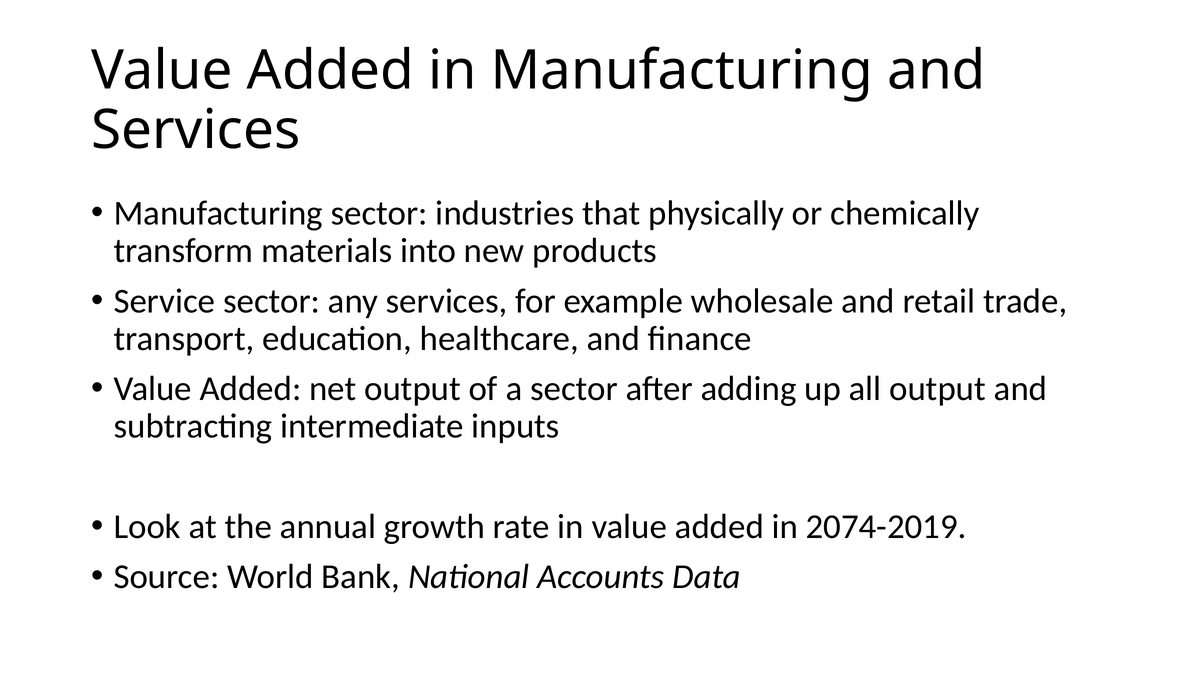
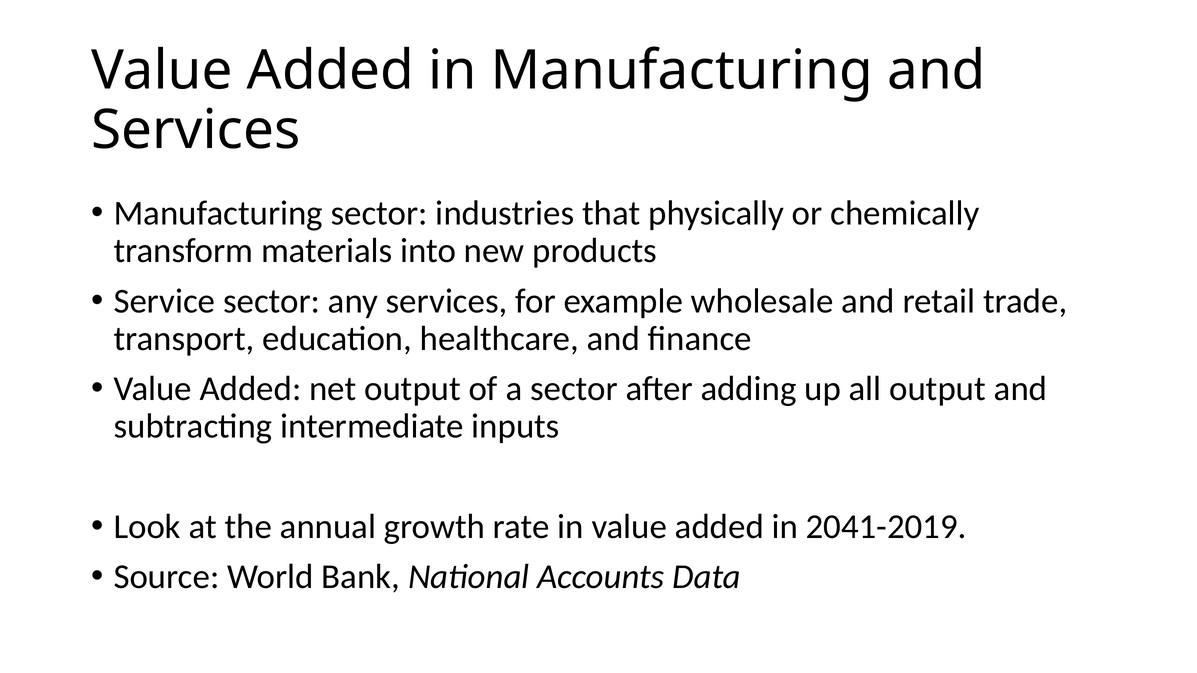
2074-2019: 2074-2019 -> 2041-2019
